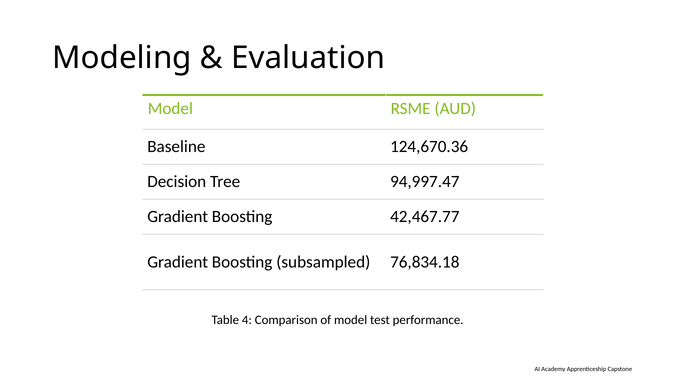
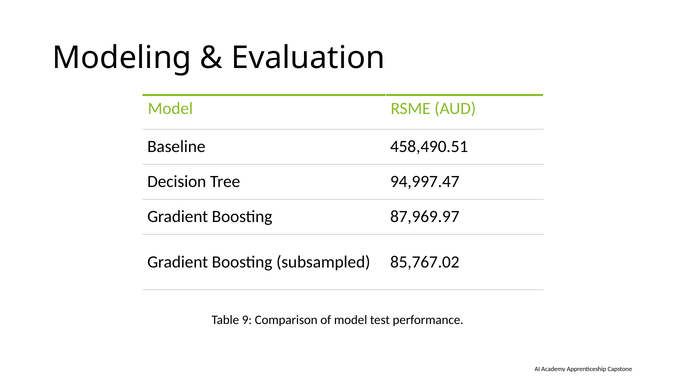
124,670.36: 124,670.36 -> 458,490.51
42,467.77: 42,467.77 -> 87,969.97
76,834.18: 76,834.18 -> 85,767.02
4: 4 -> 9
